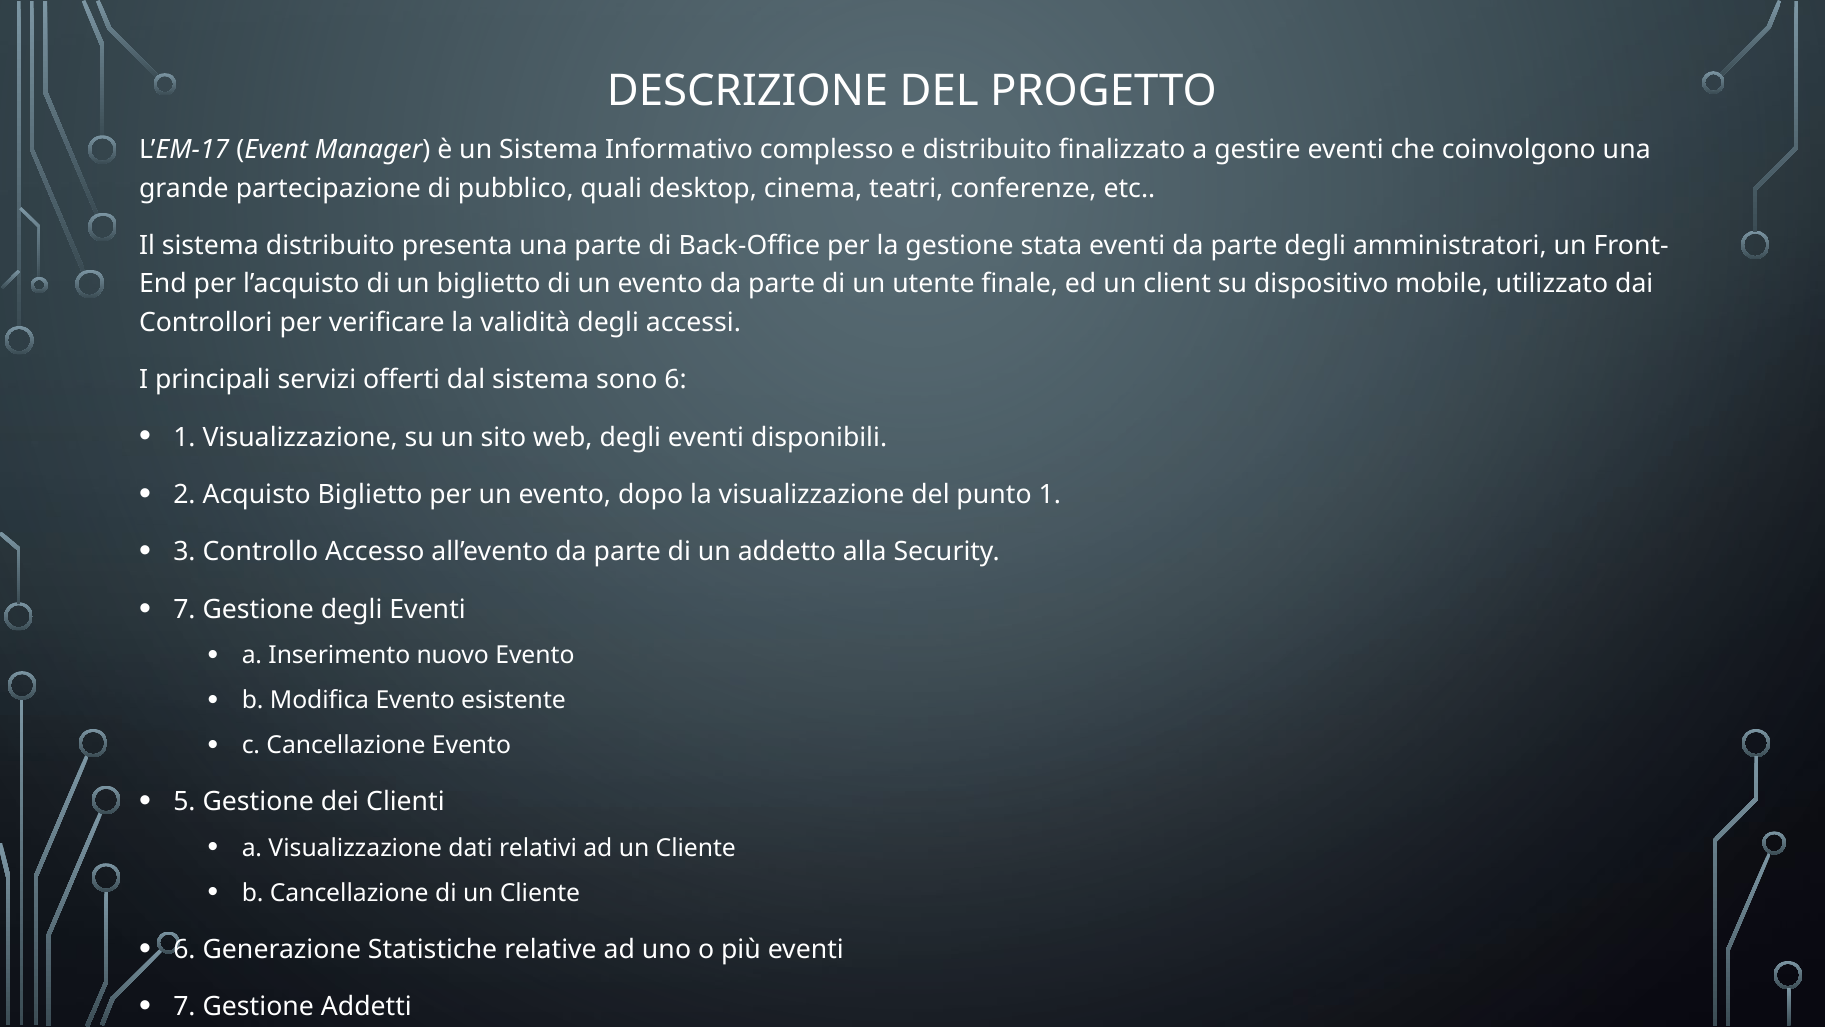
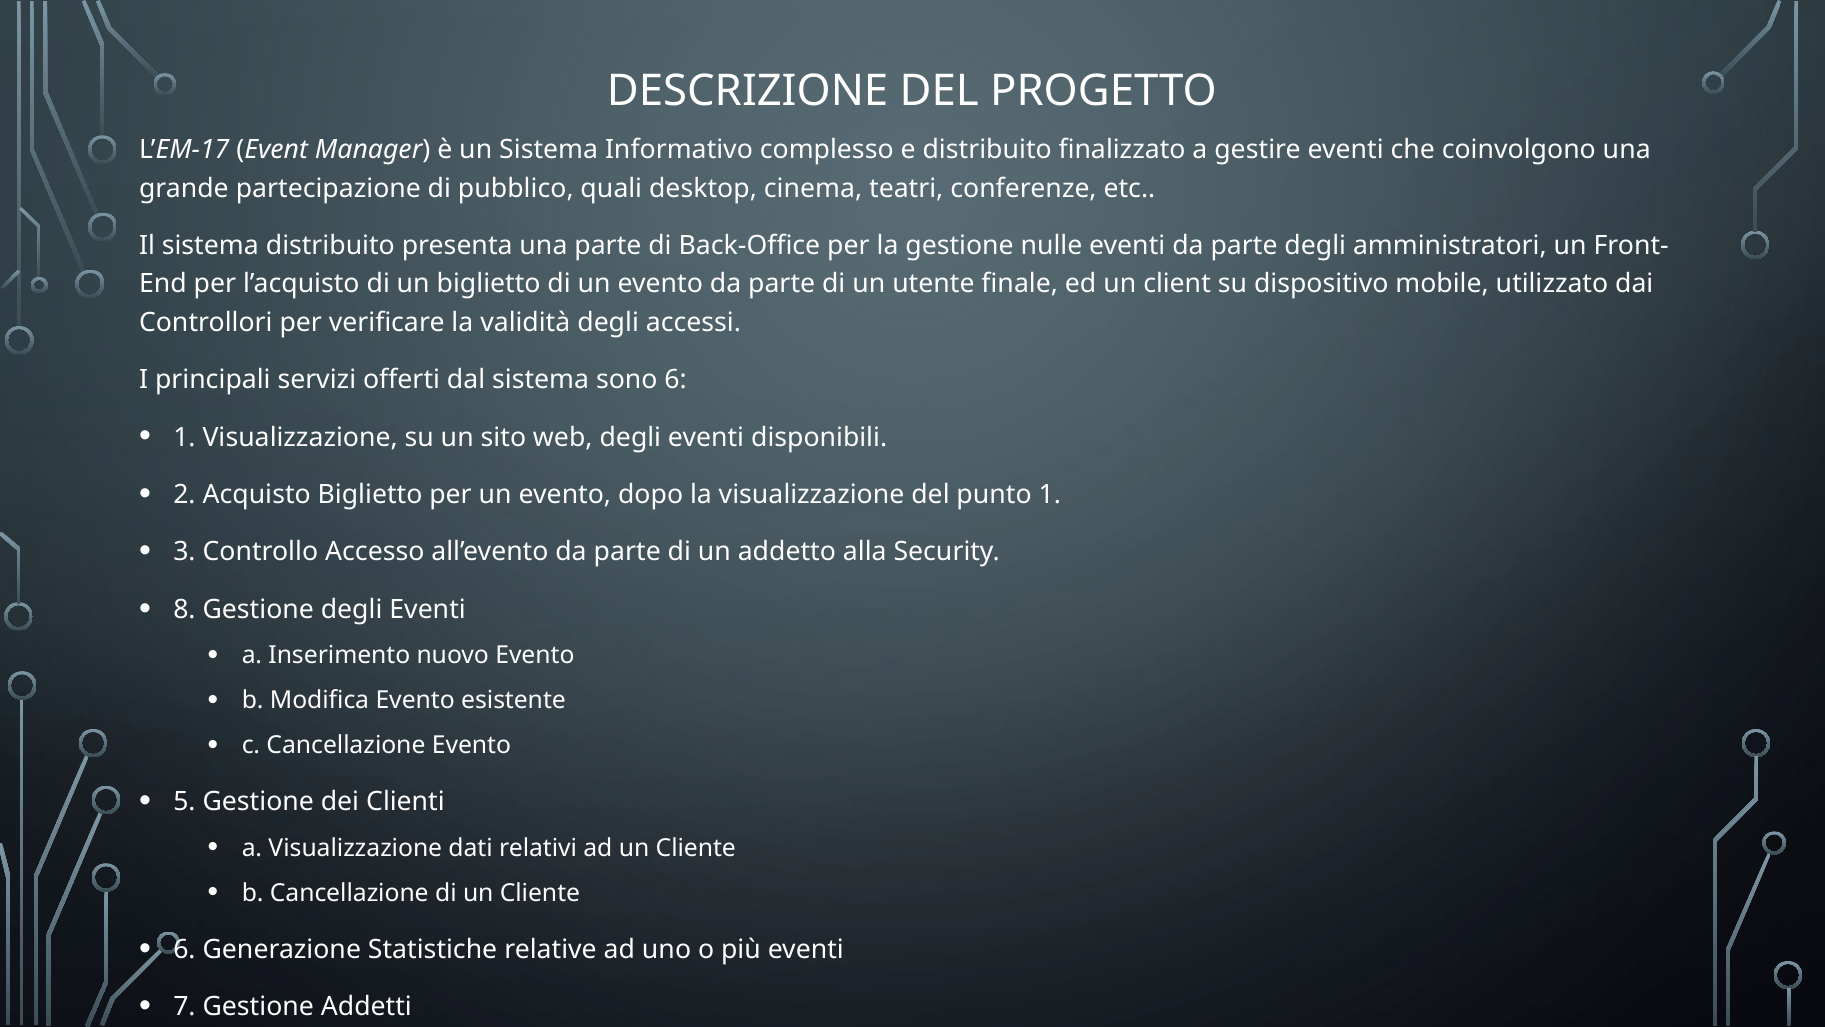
stata: stata -> nulle
7 at (184, 609): 7 -> 8
